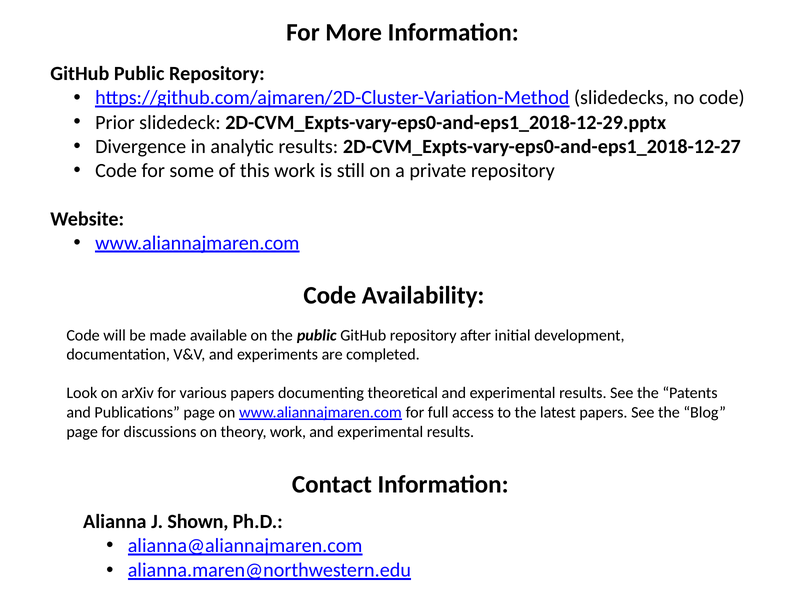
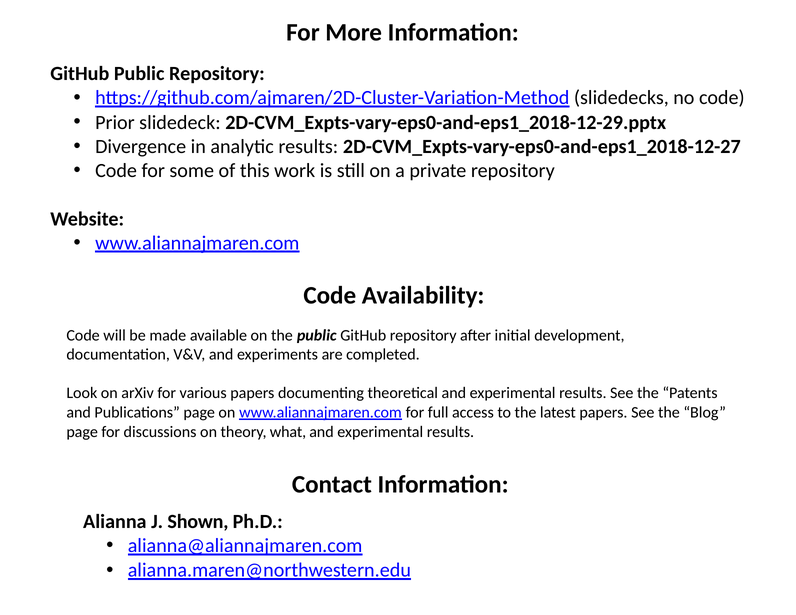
theory work: work -> what
